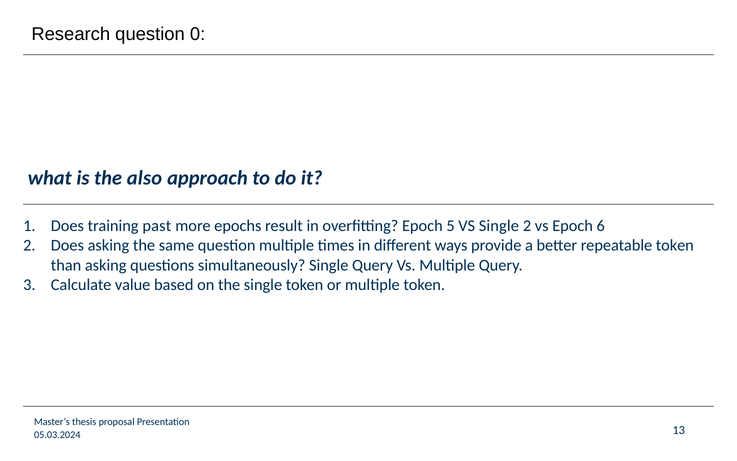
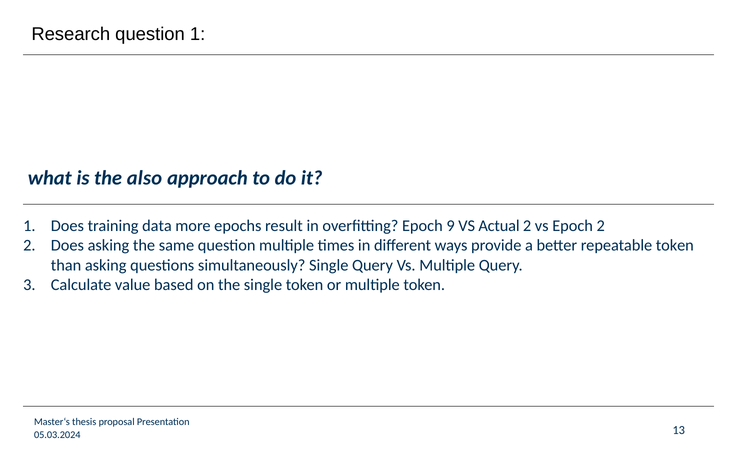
question 0: 0 -> 1
past: past -> data
5: 5 -> 9
VS Single: Single -> Actual
Epoch 6: 6 -> 2
